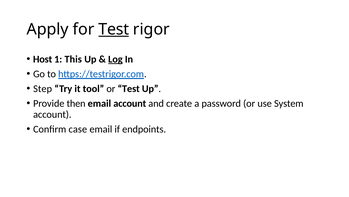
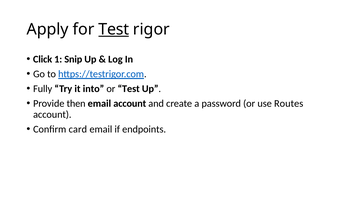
Host: Host -> Click
This: This -> Snip
Log underline: present -> none
Step: Step -> Fully
tool: tool -> into
System: System -> Routes
case: case -> card
